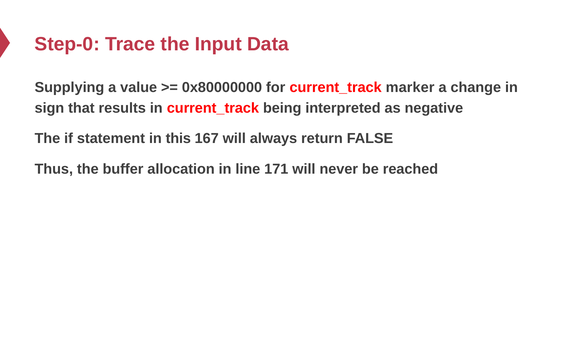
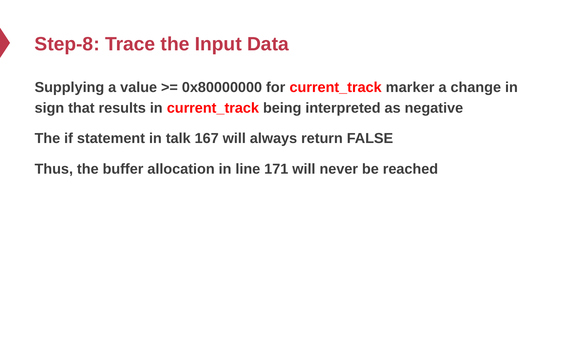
Step-0: Step-0 -> Step-8
this: this -> talk
